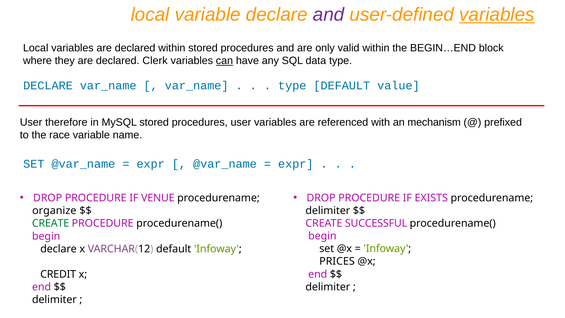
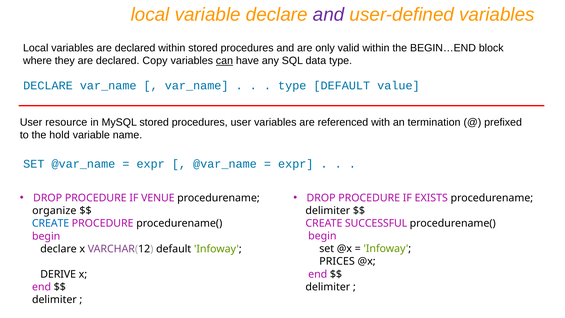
variables at (497, 15) underline: present -> none
Clerk: Clerk -> Copy
therefore: therefore -> resource
mechanism: mechanism -> termination
race: race -> hold
CREATE at (51, 223) colour: green -> blue
CREDIT: CREDIT -> DERIVE
